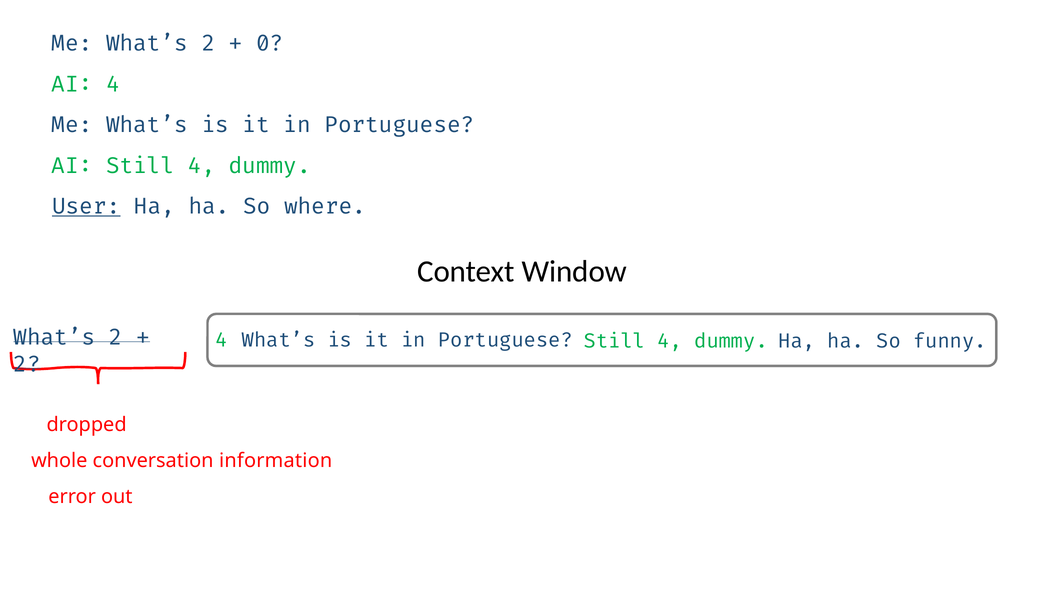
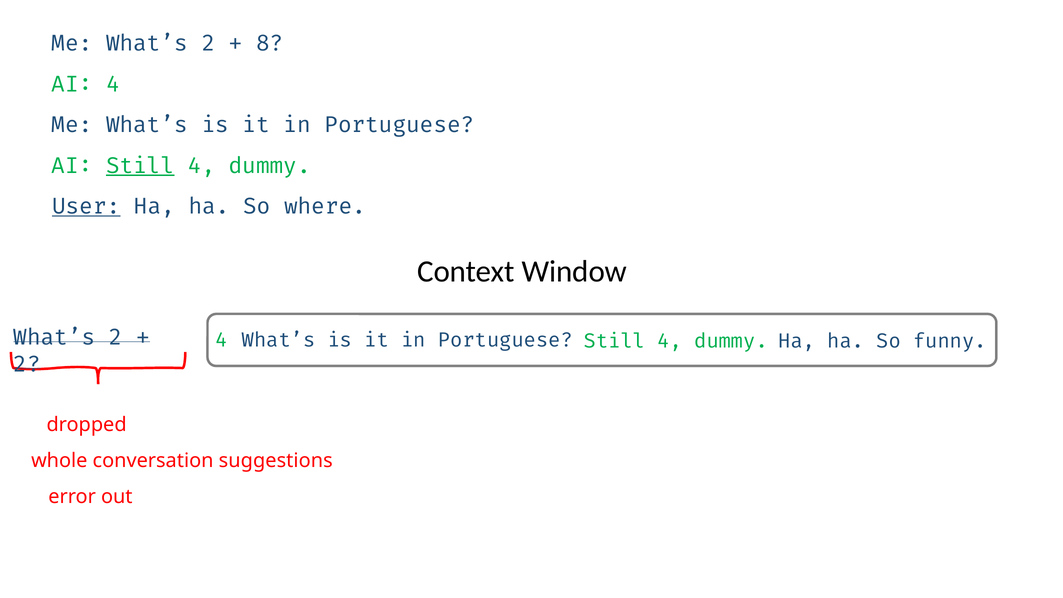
0: 0 -> 8
Still at (140, 166) underline: none -> present
information: information -> suggestions
